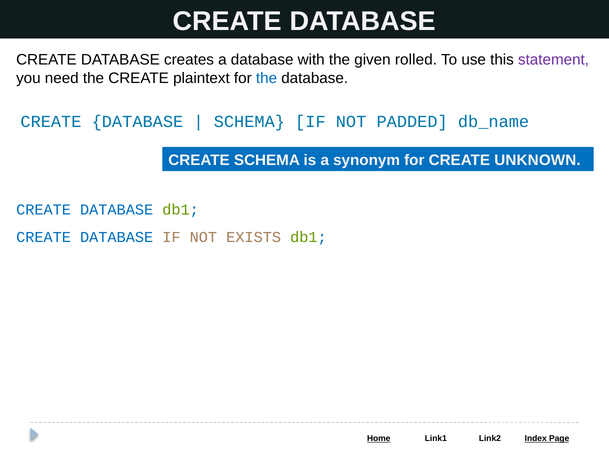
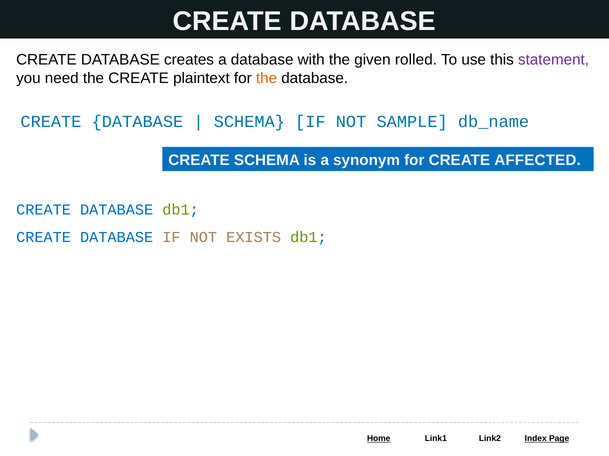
the at (267, 78) colour: blue -> orange
PADDED: PADDED -> SAMPLE
UNKNOWN: UNKNOWN -> AFFECTED
